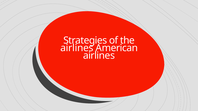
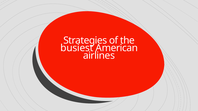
airlines at (77, 48): airlines -> busiest
